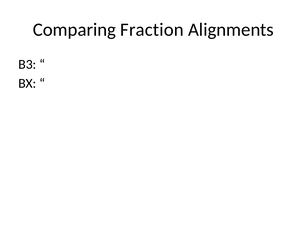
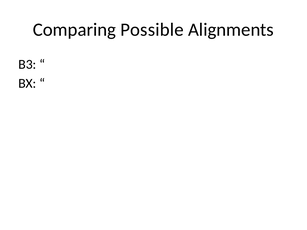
Fraction: Fraction -> Possible
